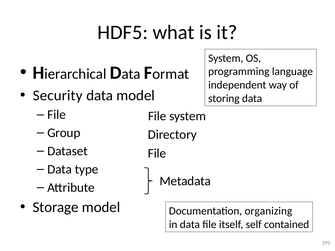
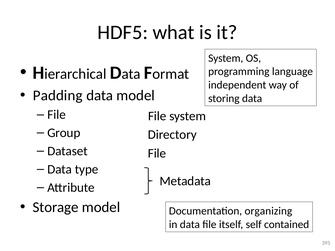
Security: Security -> Padding
